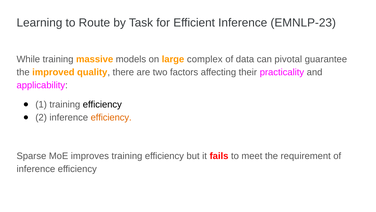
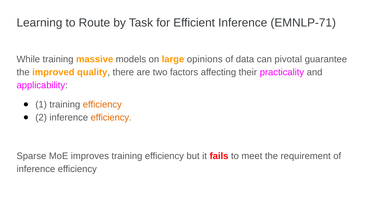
EMNLP-23: EMNLP-23 -> EMNLP-71
complex: complex -> opinions
efficiency at (102, 104) colour: black -> orange
